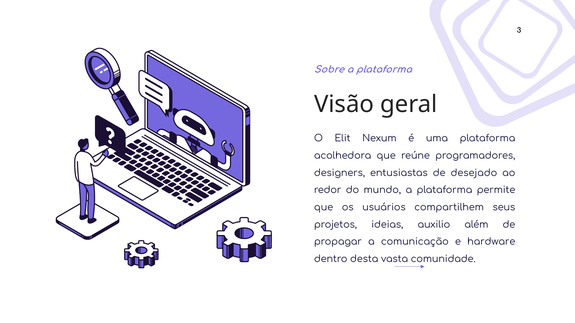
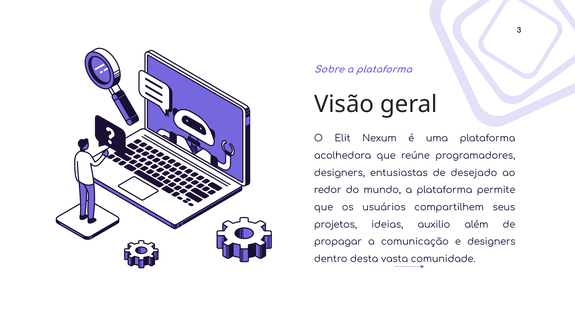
e hardware: hardware -> designers
